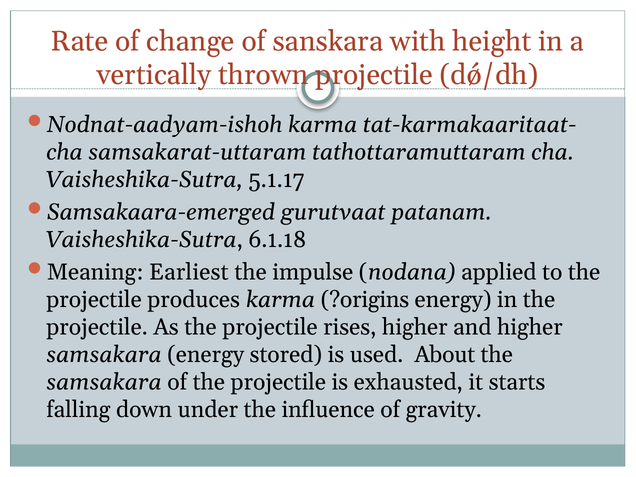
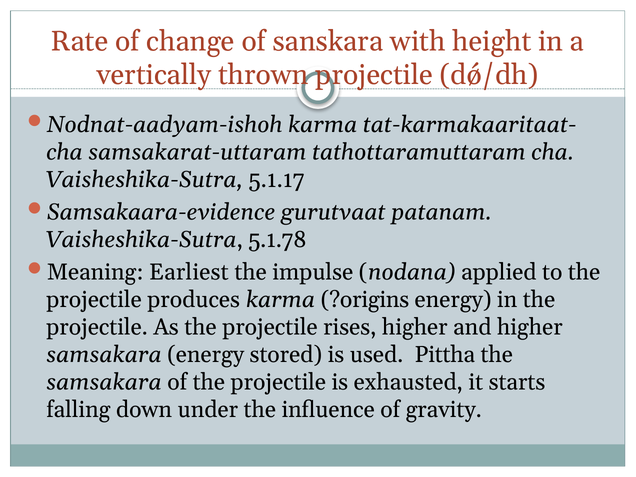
Samsakaara-emerged: Samsakaara-emerged -> Samsakaara-evidence
6.1.18: 6.1.18 -> 5.1.78
About: About -> Pittha
